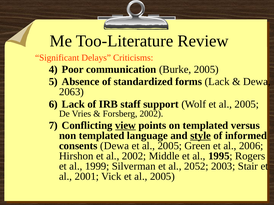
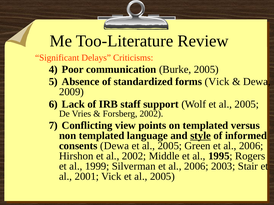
forms Lack: Lack -> Vick
2063: 2063 -> 2009
view underline: present -> none
Silverman et al 2052: 2052 -> 2006
